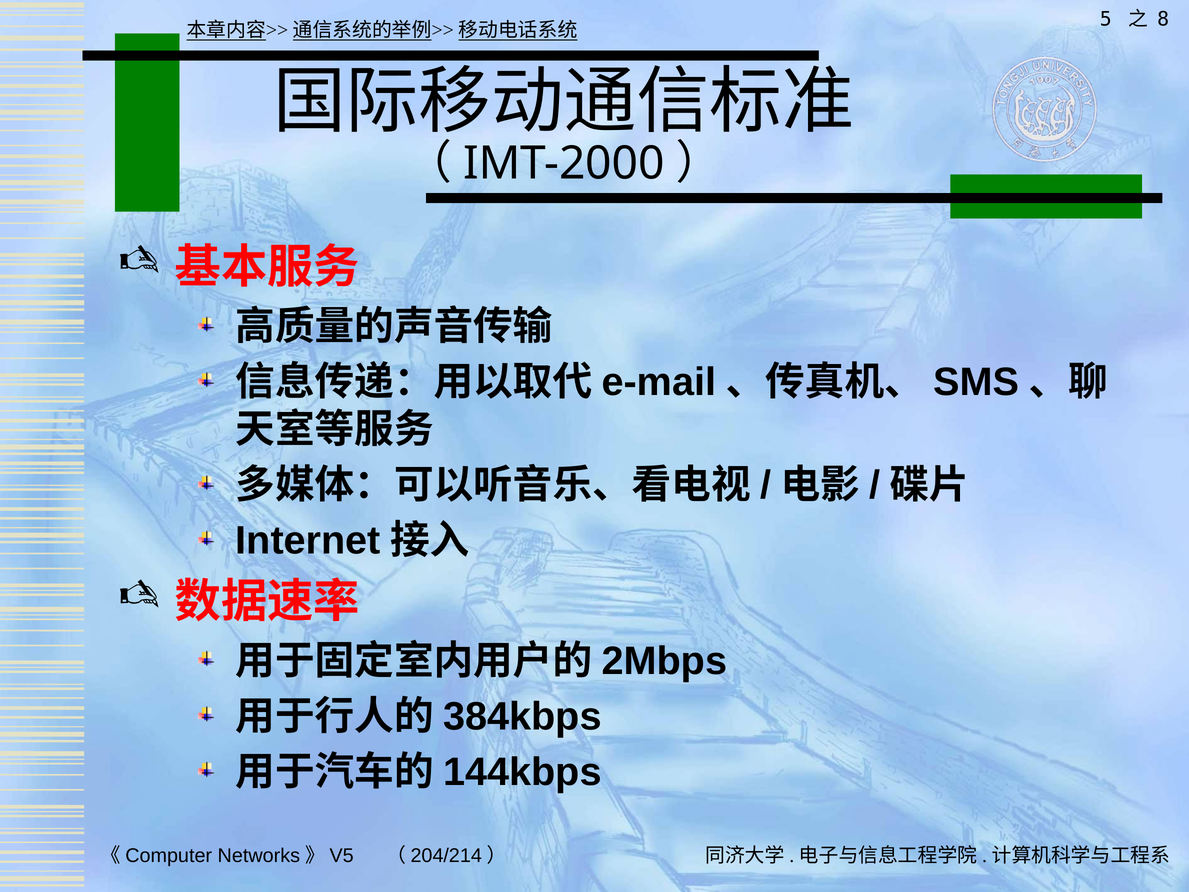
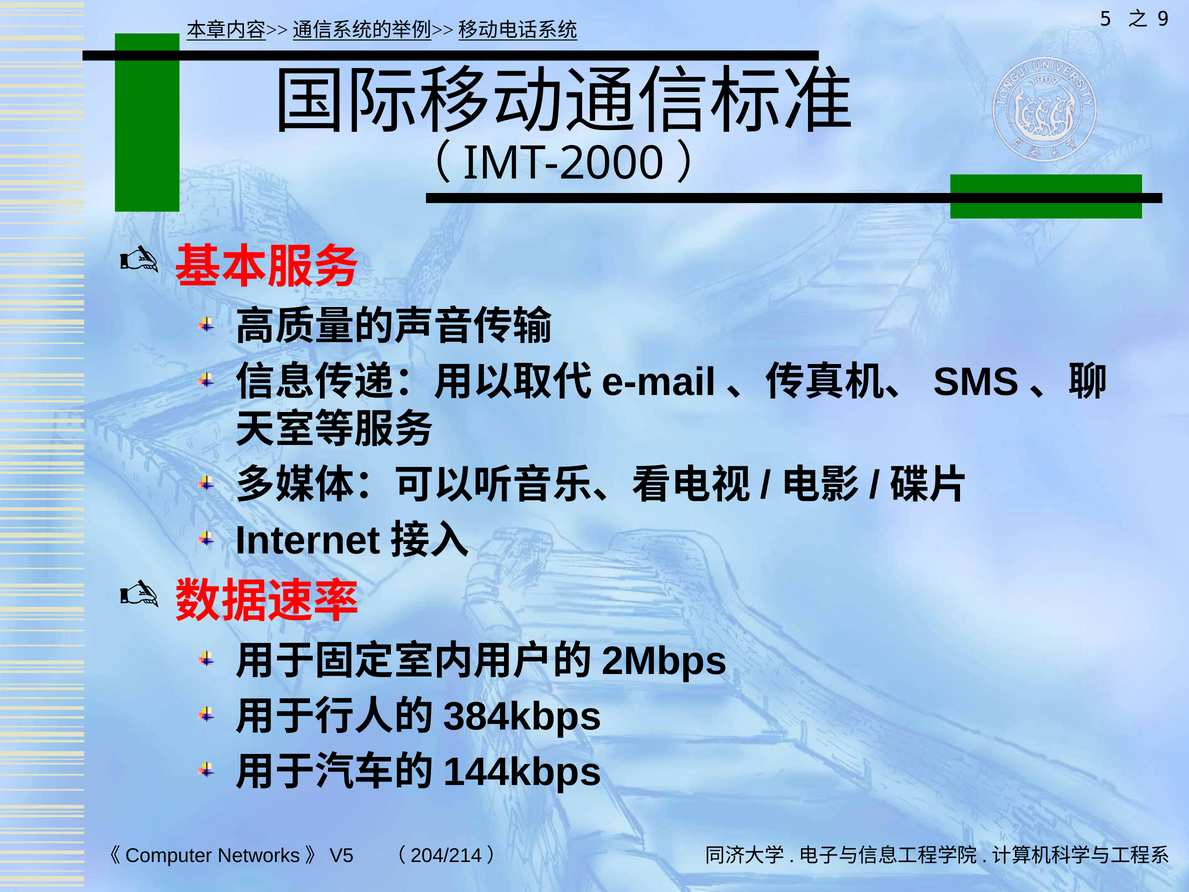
8: 8 -> 9
